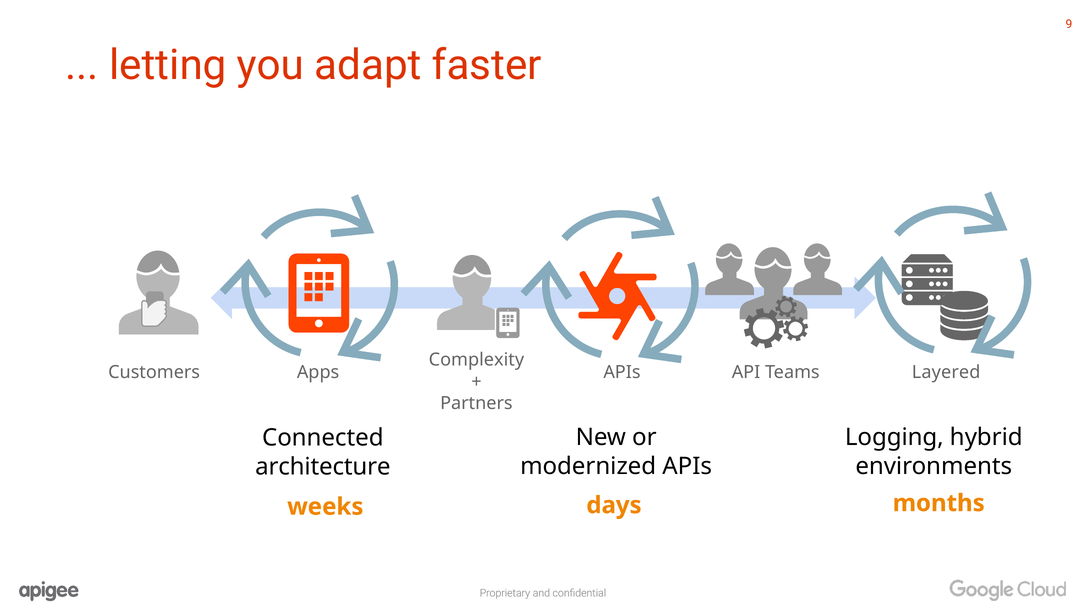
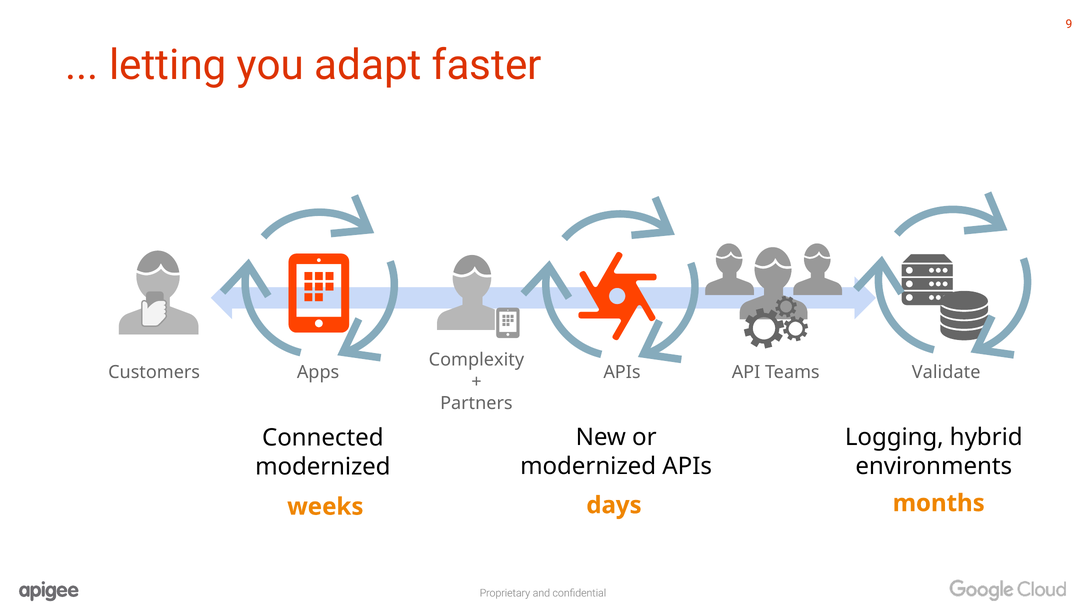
Layered: Layered -> Validate
architecture at (323, 467): architecture -> modernized
